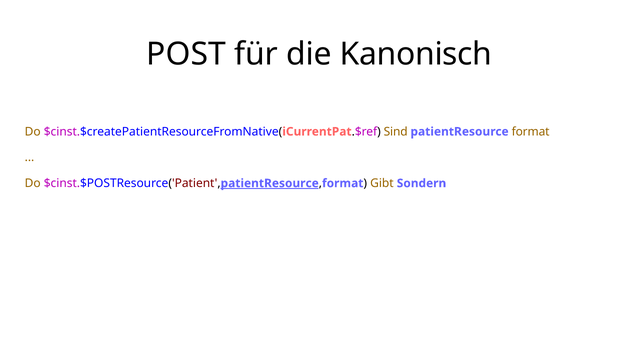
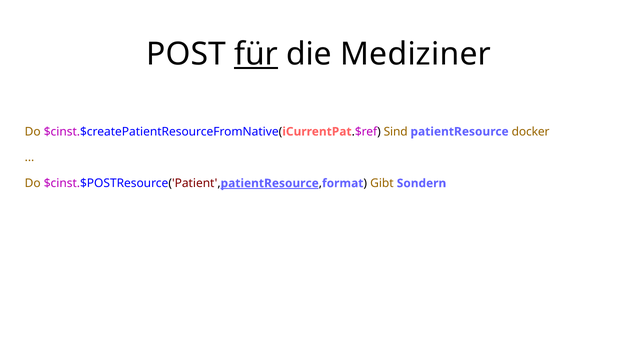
für underline: none -> present
Kanonisch: Kanonisch -> Mediziner
patientResource format: format -> docker
